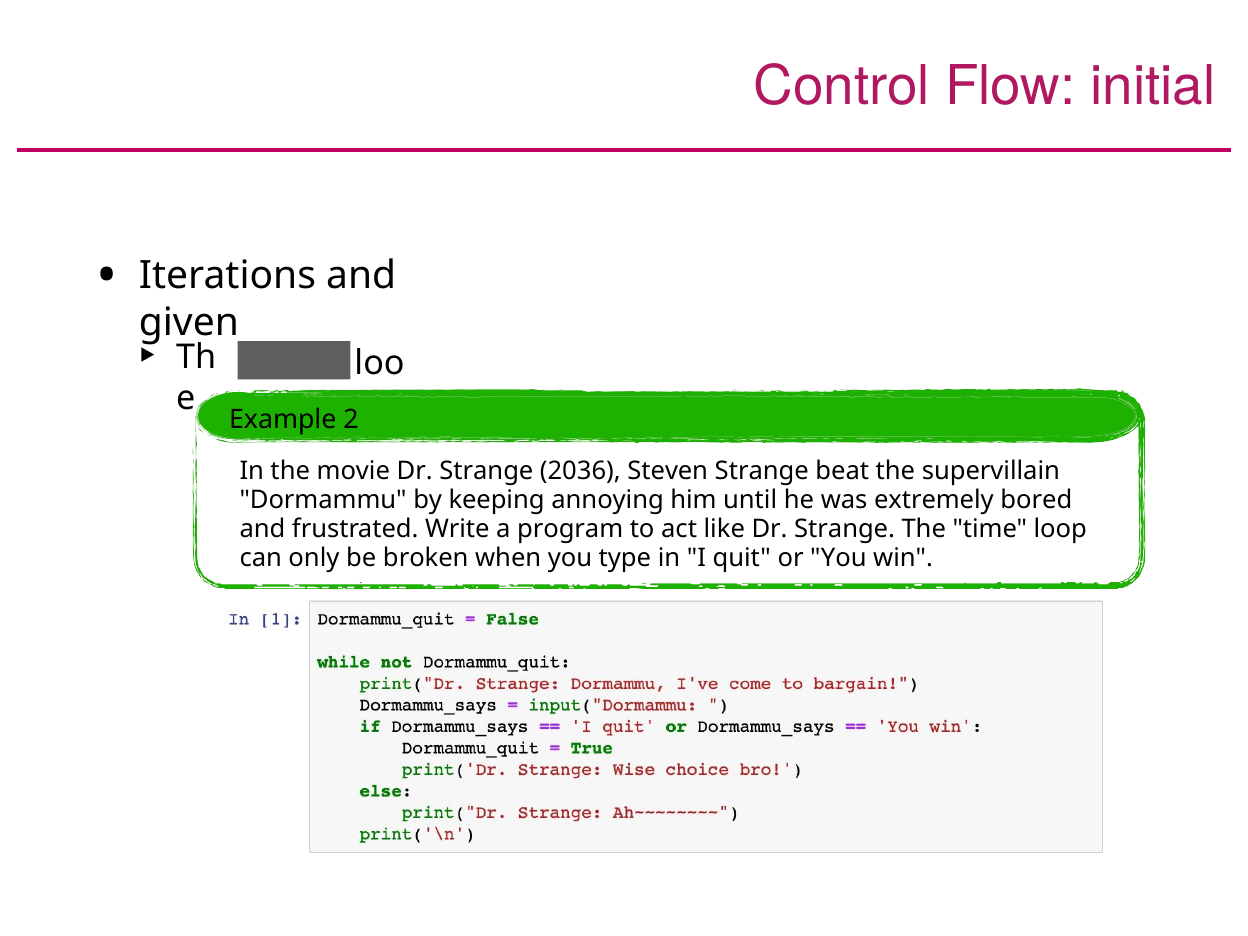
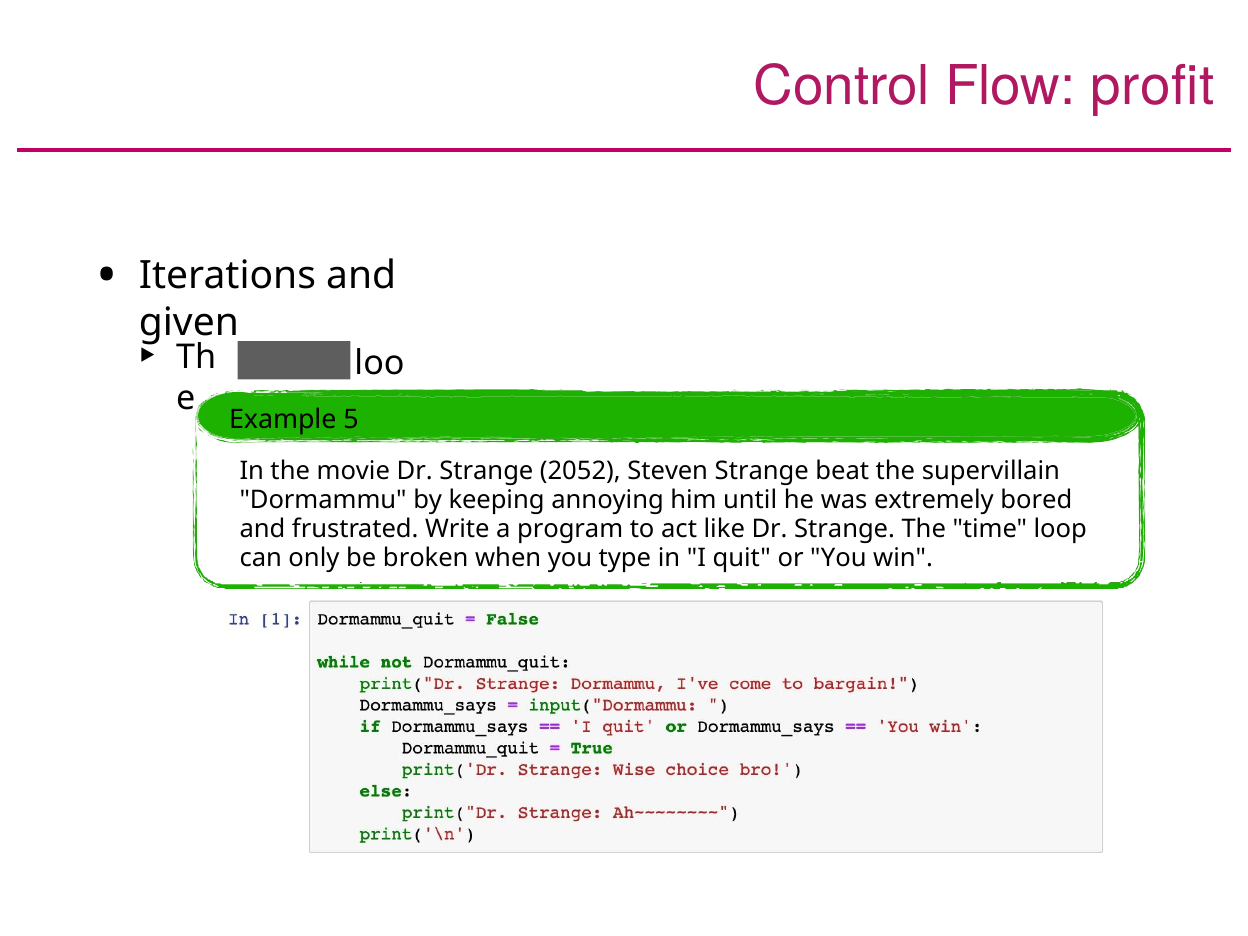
initial: initial -> profit
2: 2 -> 5
2036: 2036 -> 2052
